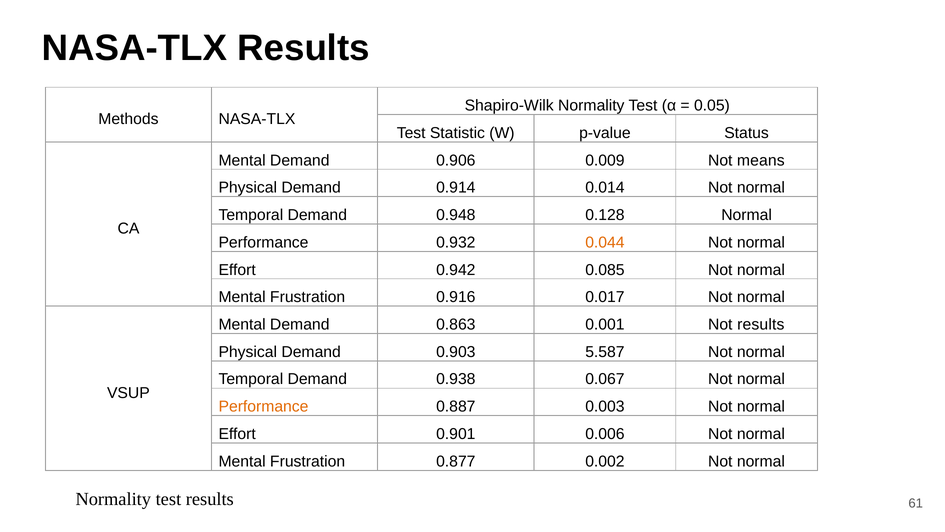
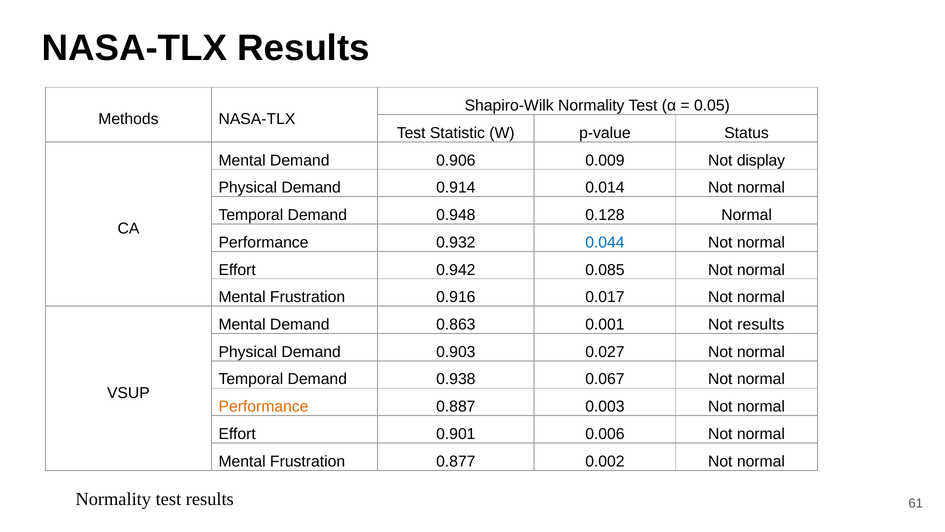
means: means -> display
0.044 colour: orange -> blue
5.587: 5.587 -> 0.027
